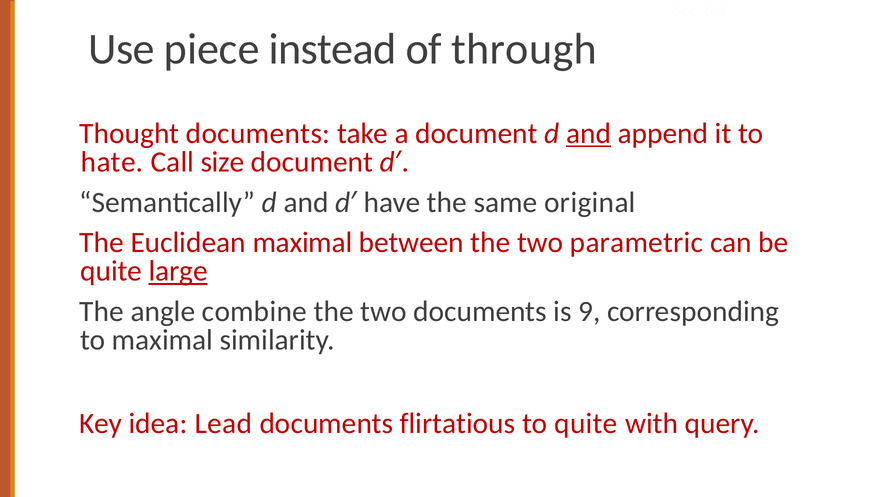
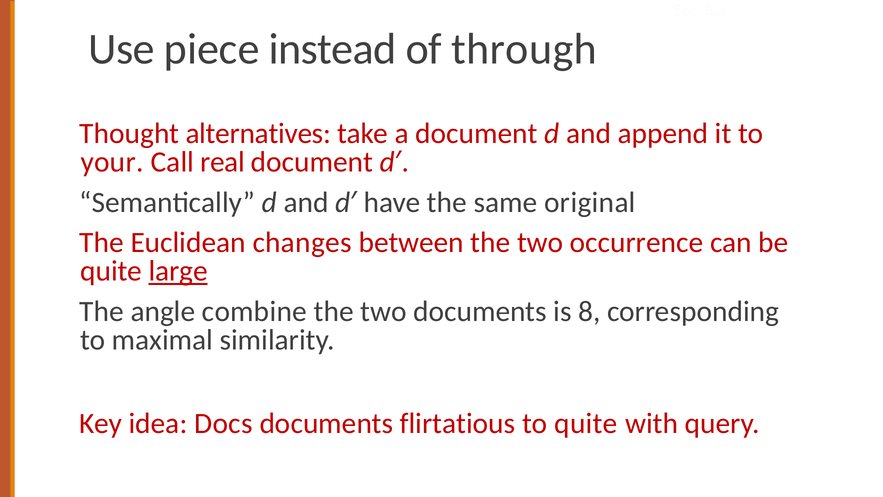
Thought documents: documents -> alternatives
and at (589, 133) underline: present -> none
hate: hate -> your
size: size -> real
Euclidean maximal: maximal -> changes
parametric: parametric -> occurrence
9: 9 -> 8
Lead: Lead -> Docs
